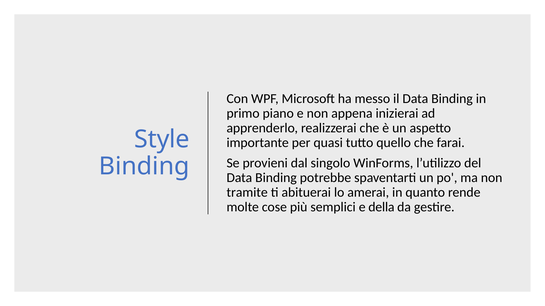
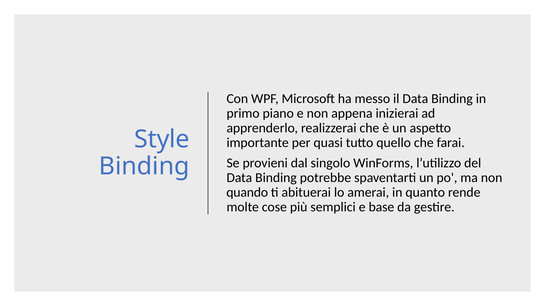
tramite: tramite -> quando
della: della -> base
